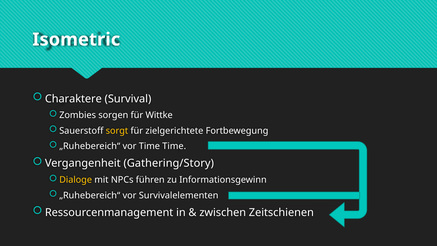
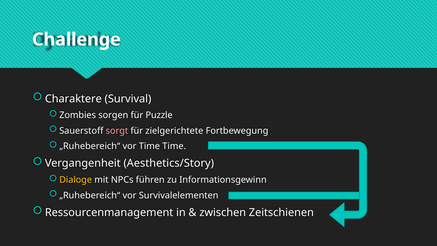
Isometric: Isometric -> Challenge
Wittke: Wittke -> Puzzle
sorgt colour: yellow -> pink
Gathering/Story: Gathering/Story -> Aesthetics/Story
